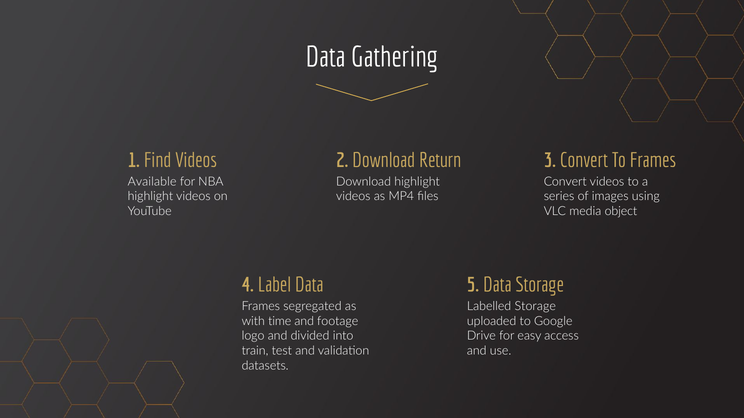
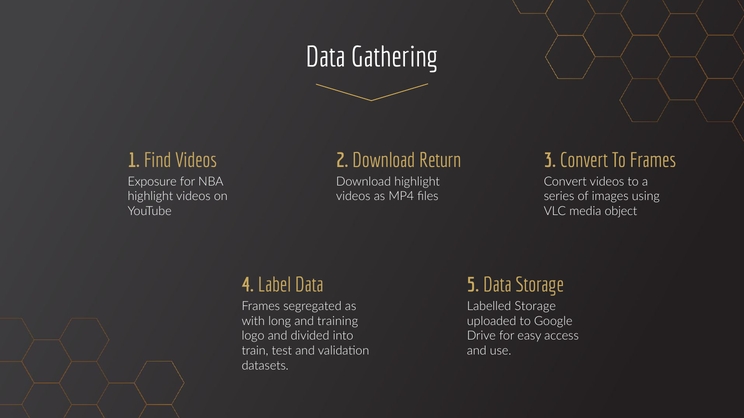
Available: Available -> Exposure
time: time -> long
footage: footage -> training
